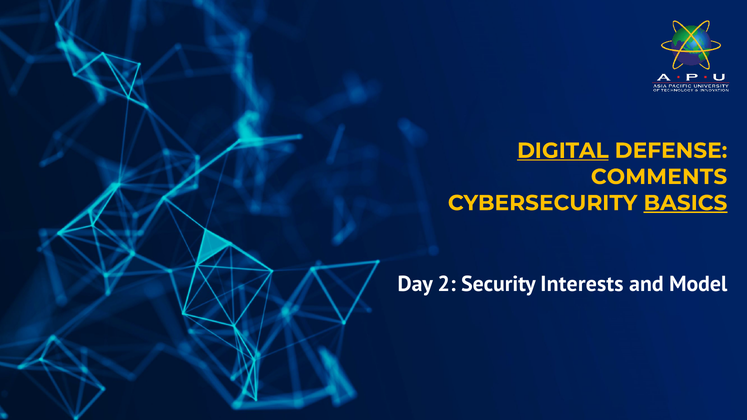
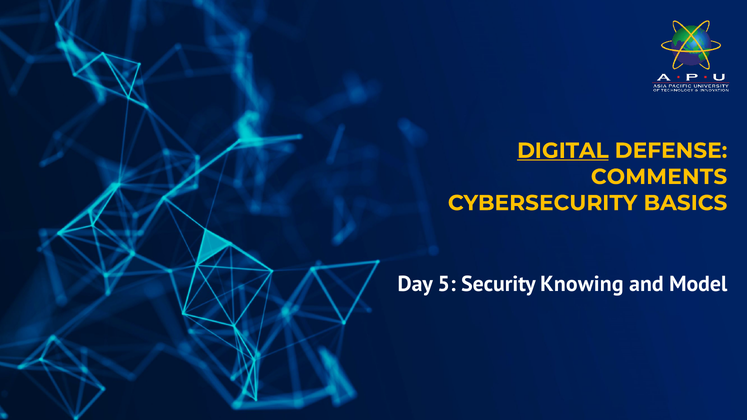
BASICS underline: present -> none
2: 2 -> 5
Interests: Interests -> Knowing
